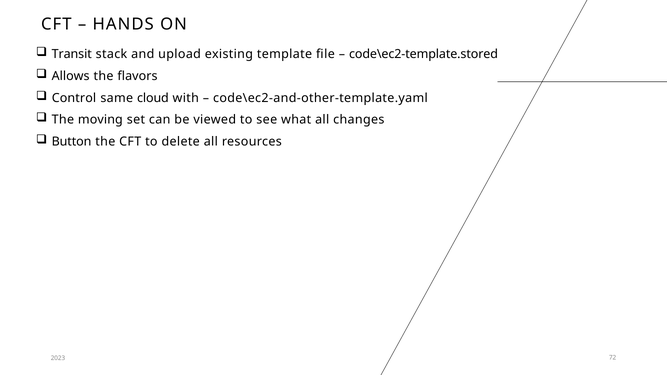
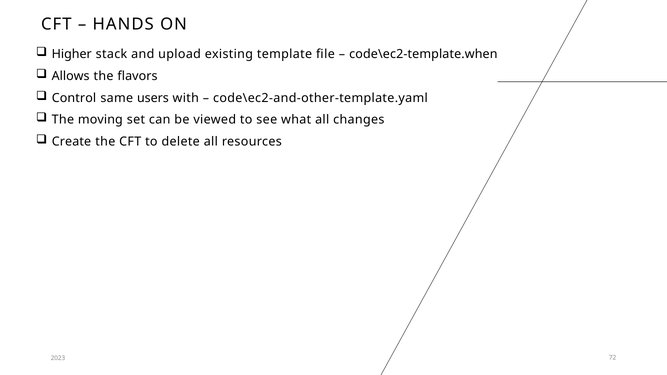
Transit: Transit -> Higher
code\ec2-template.stored: code\ec2-template.stored -> code\ec2-template.when
cloud: cloud -> users
Button: Button -> Create
